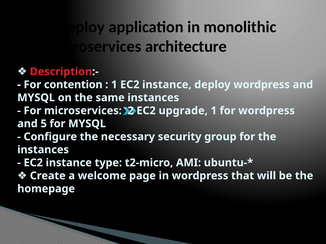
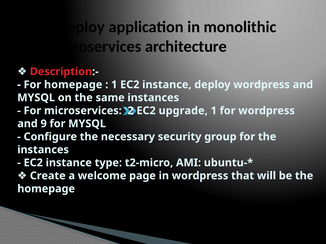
For contention: contention -> homepage
5: 5 -> 9
